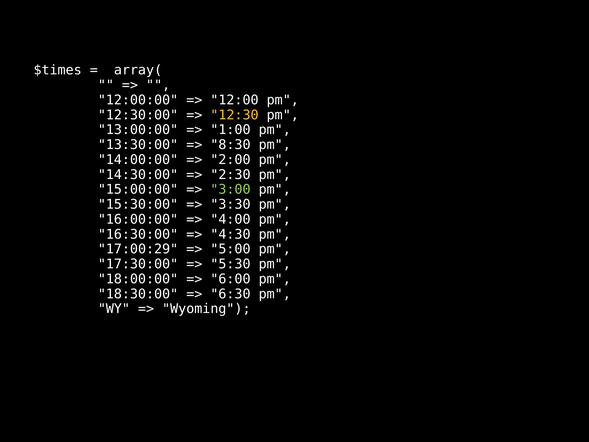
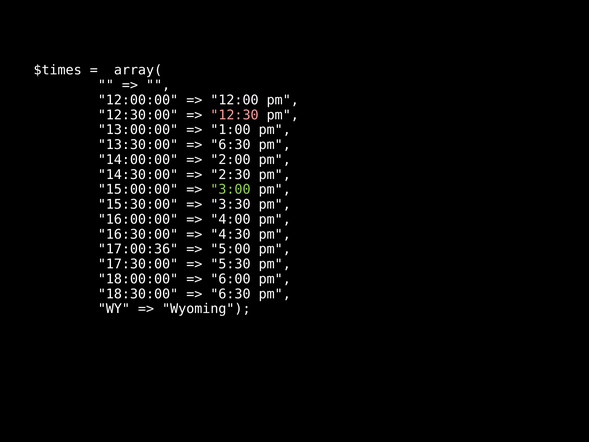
12:30 colour: yellow -> pink
8:30 at (230, 145): 8:30 -> 6:30
17:00:29: 17:00:29 -> 17:00:36
